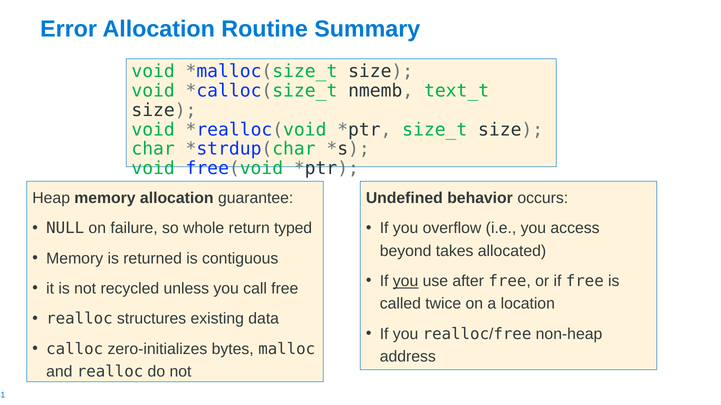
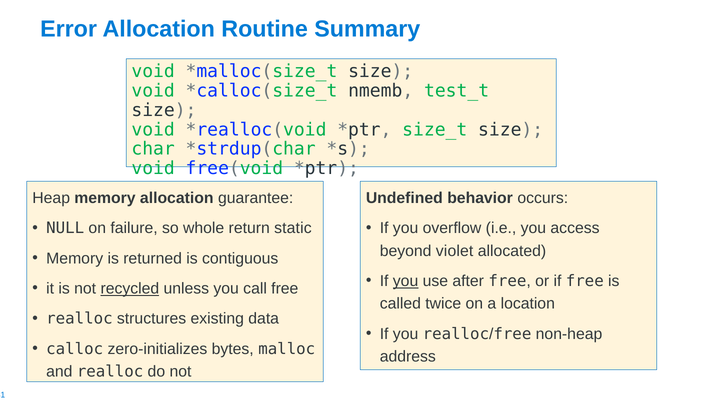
text_t: text_t -> test_t
typed: typed -> static
takes: takes -> violet
recycled underline: none -> present
